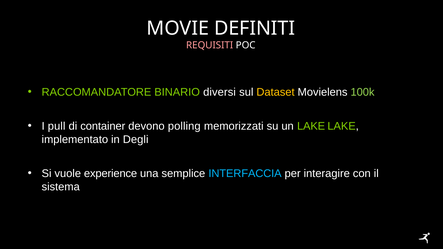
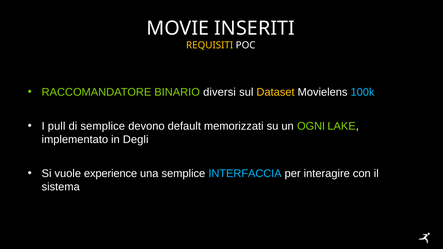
DEFINITI: DEFINITI -> INSERITI
REQUISITI colour: pink -> yellow
100k colour: light green -> light blue
di container: container -> semplice
polling: polling -> default
un LAKE: LAKE -> OGNI
